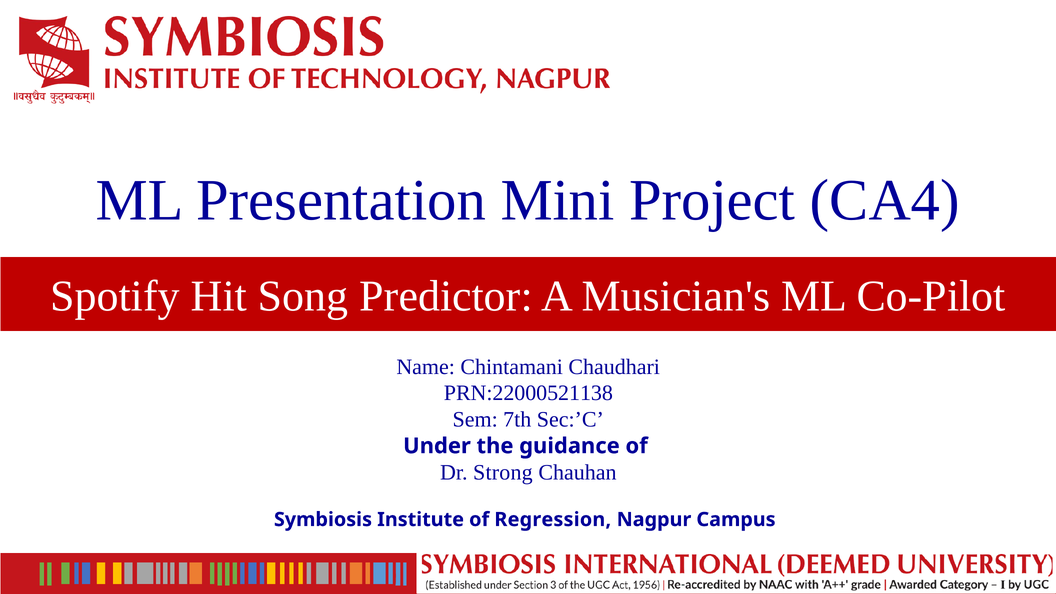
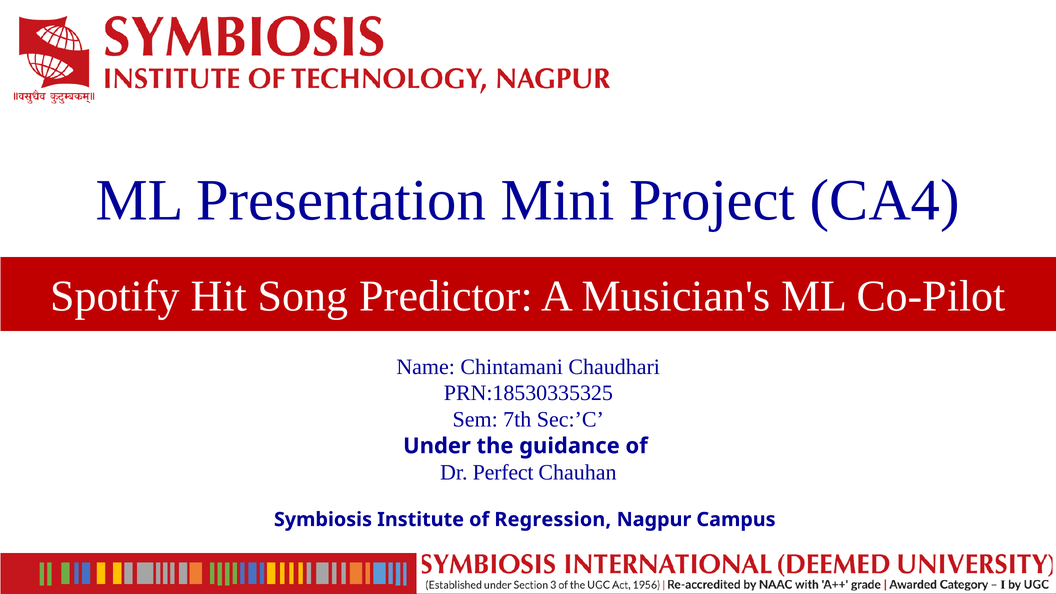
PRN:22000521138: PRN:22000521138 -> PRN:18530335325
Strong: Strong -> Perfect
